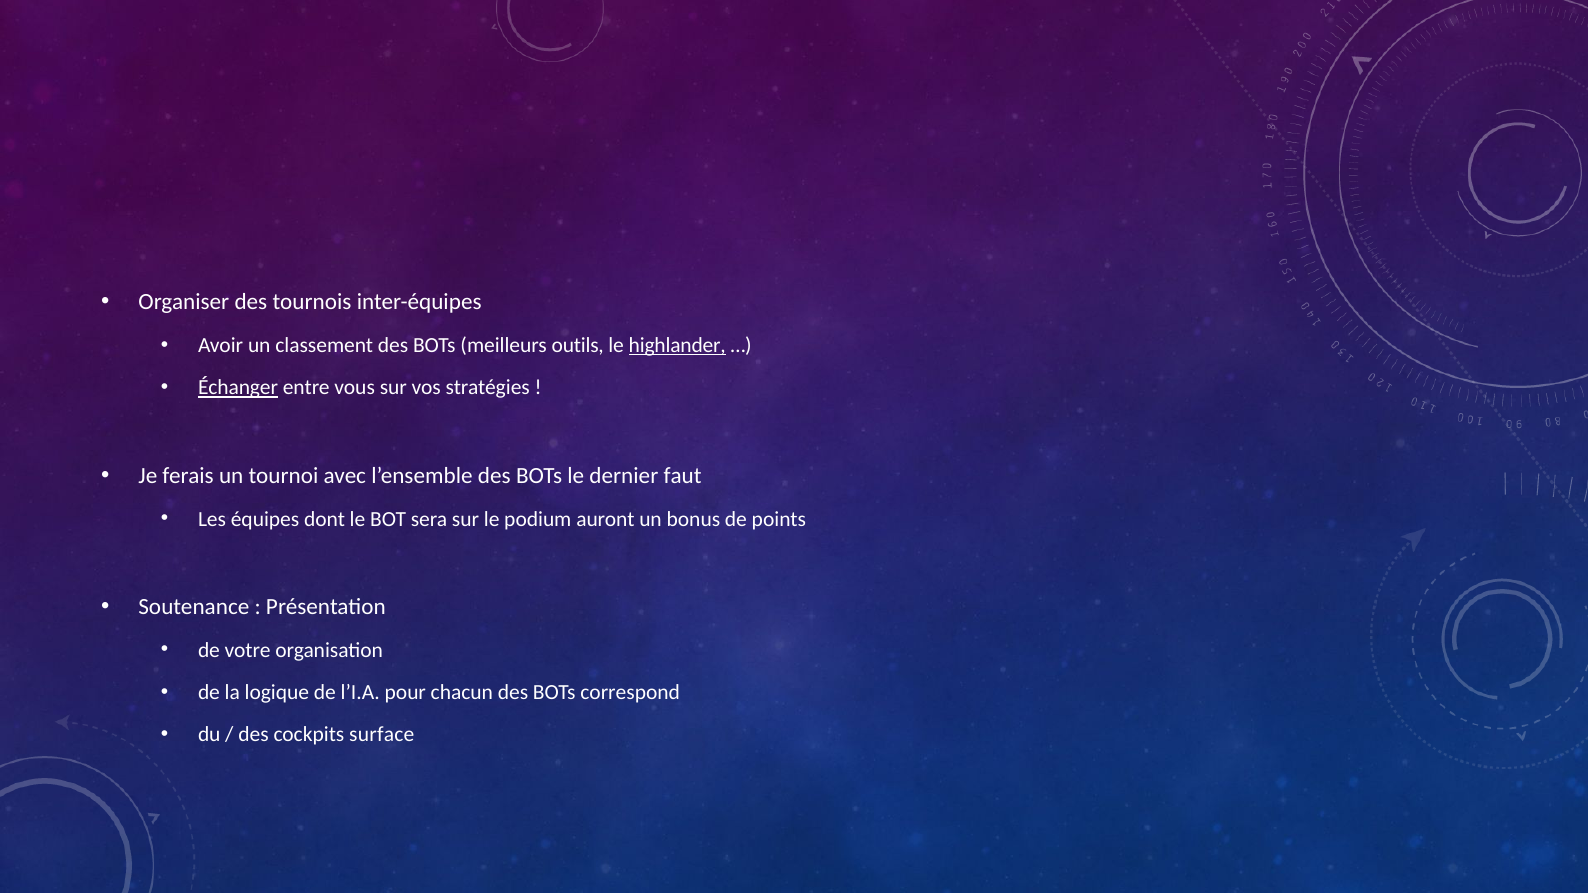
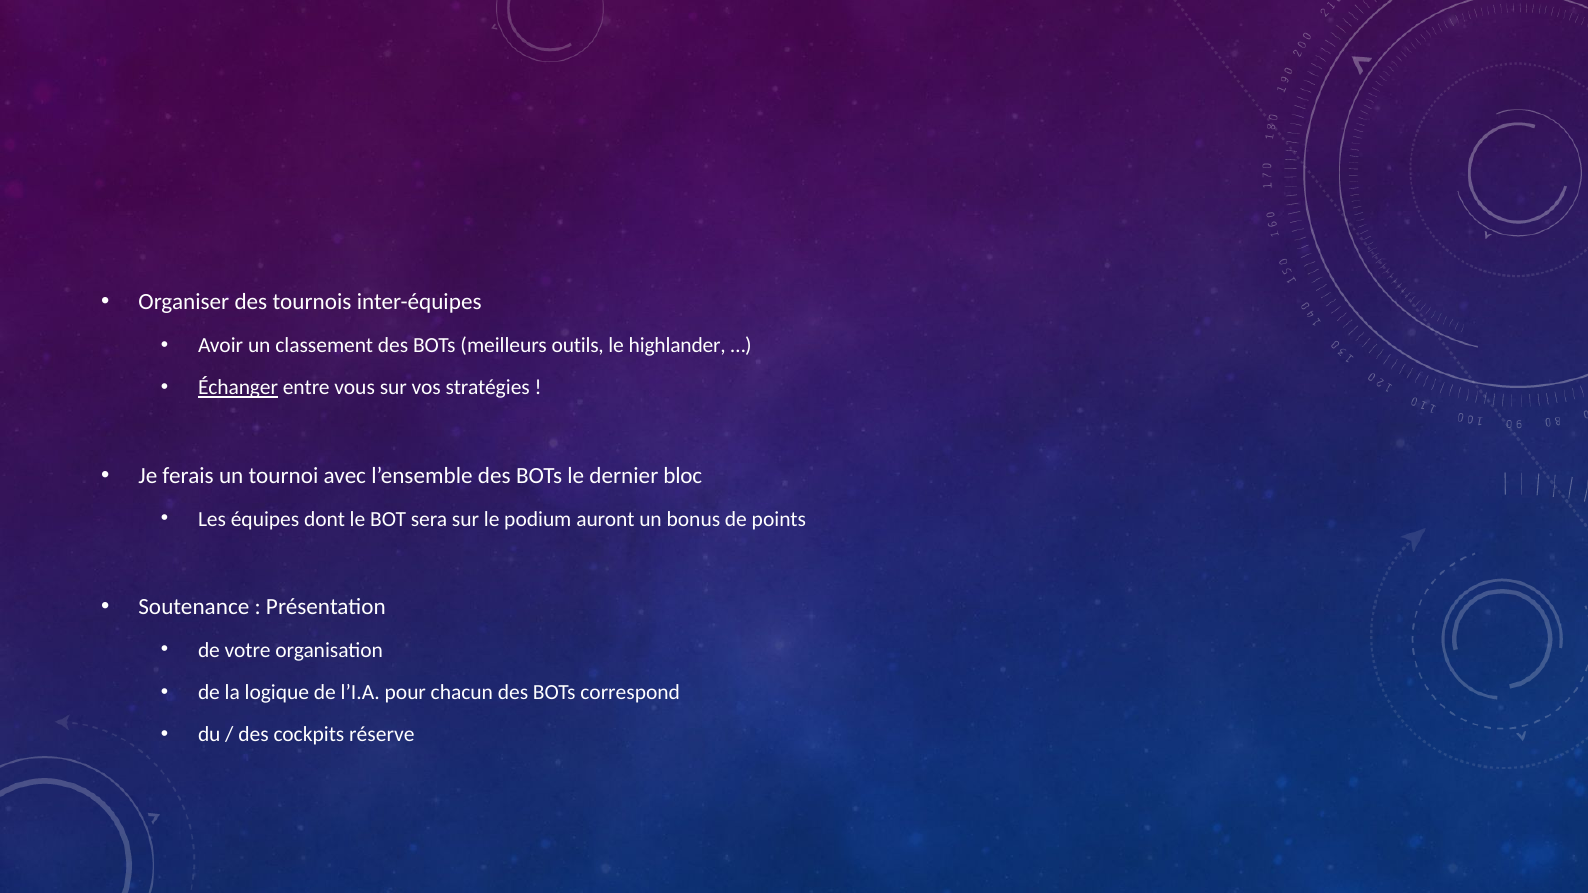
highlander underline: present -> none
faut: faut -> bloc
surface: surface -> réserve
